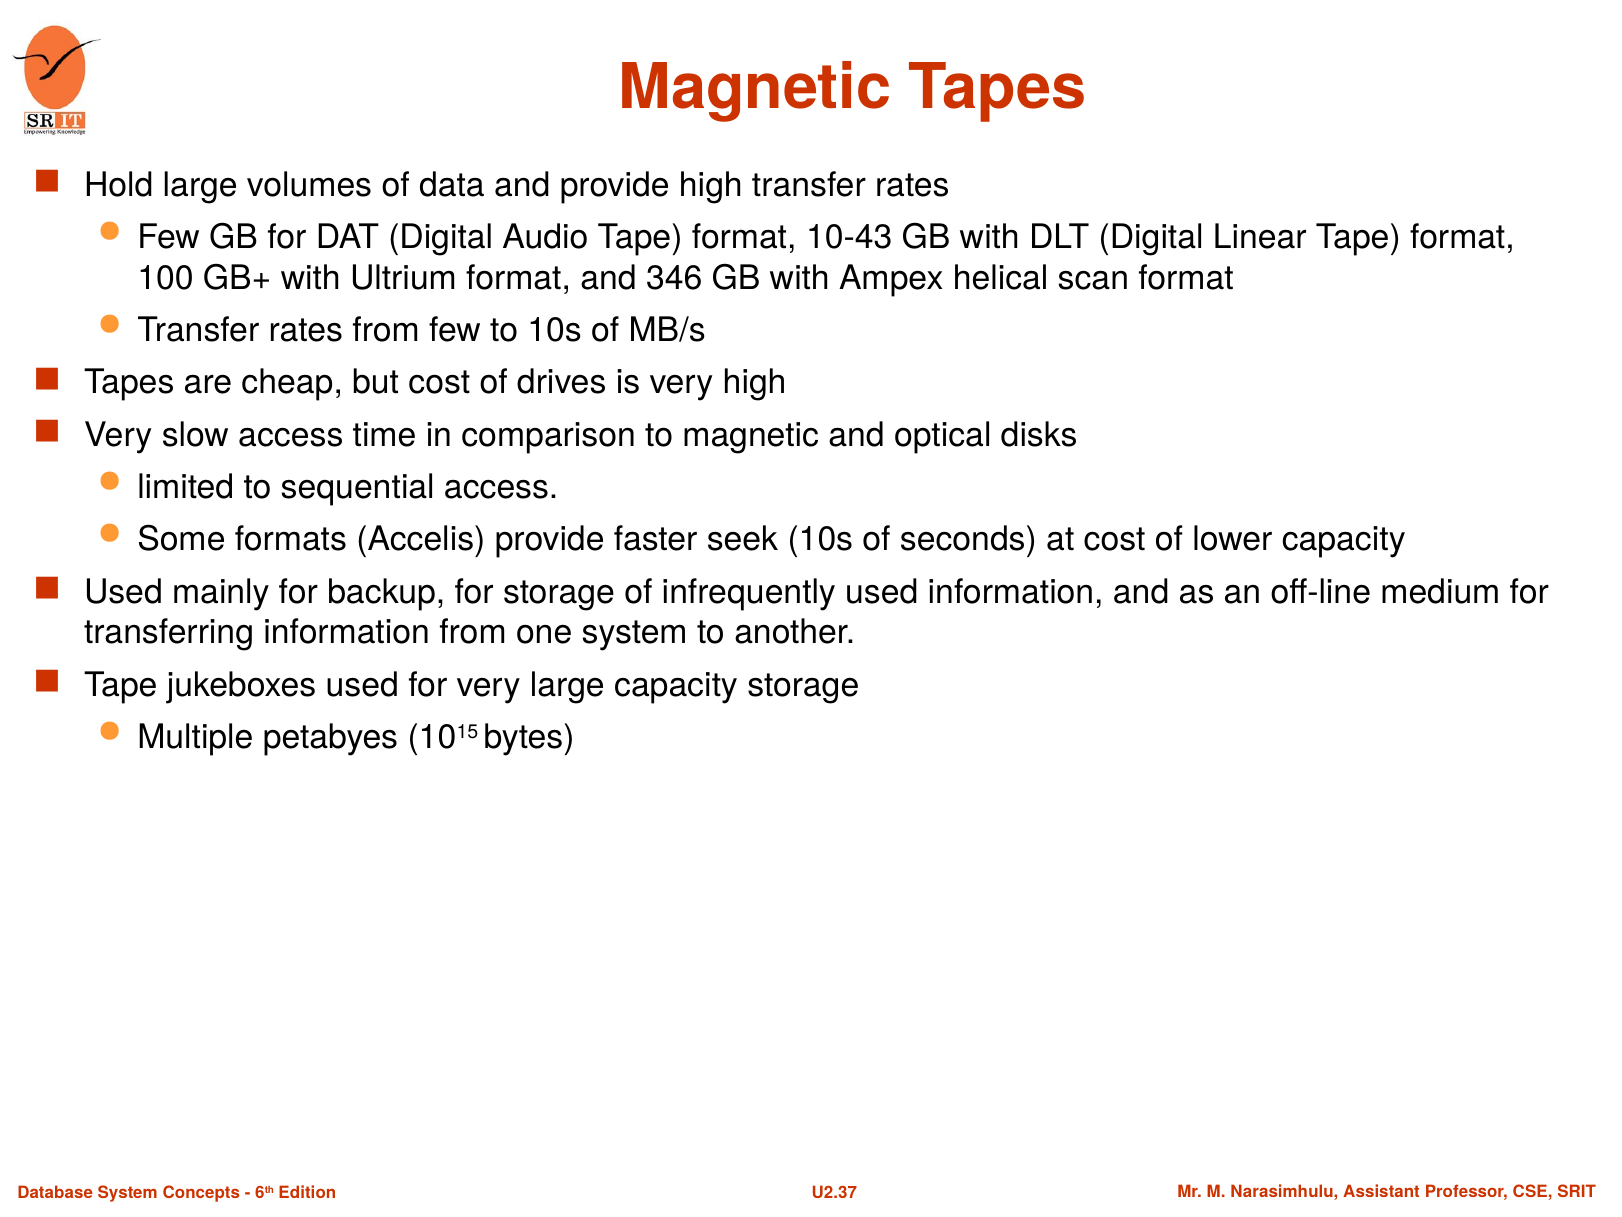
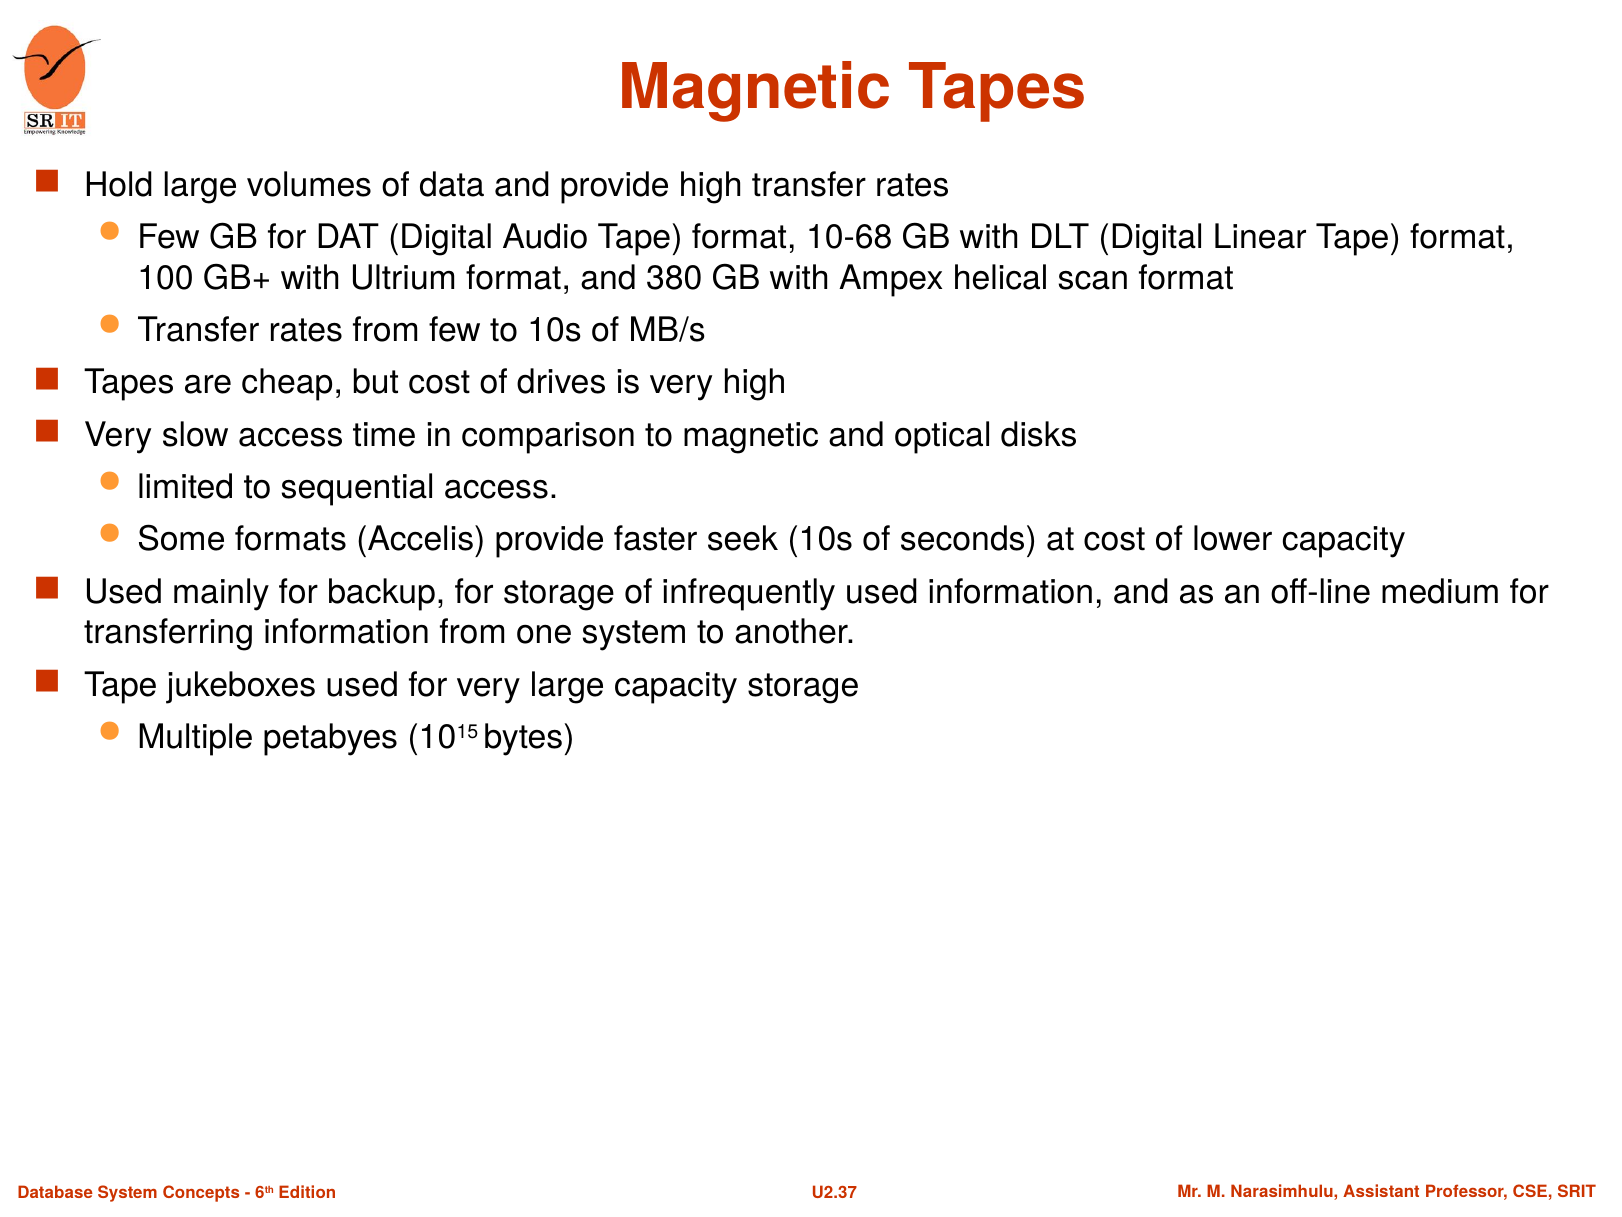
10-43: 10-43 -> 10-68
346: 346 -> 380
